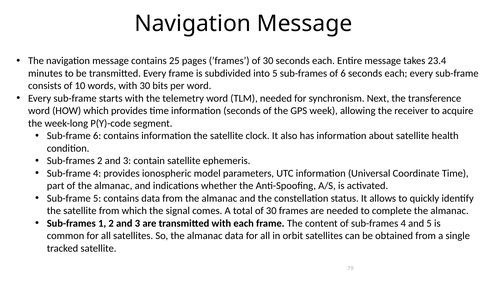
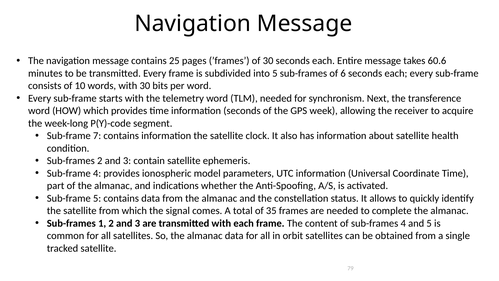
23.4: 23.4 -> 60.6
Sub-frame 6: 6 -> 7
total of 30: 30 -> 35
